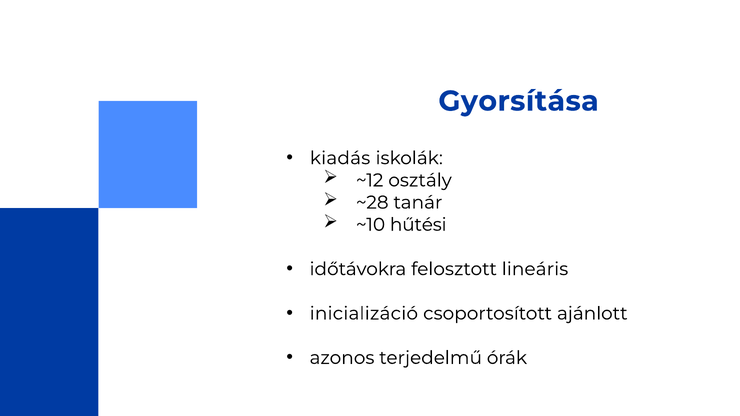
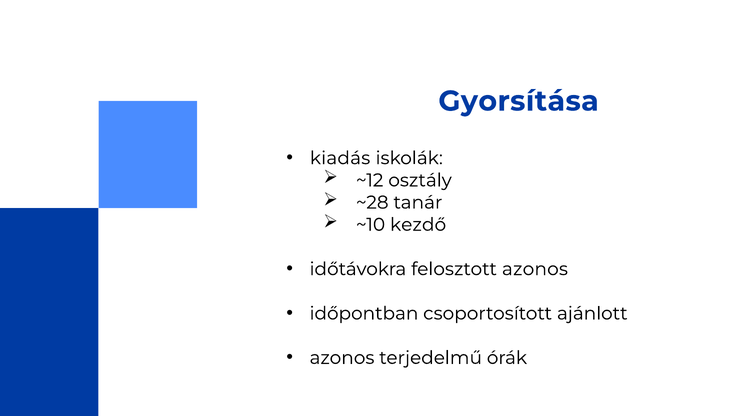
hűtési: hűtési -> kezdő
felosztott lineáris: lineáris -> azonos
inicializáció: inicializáció -> időpontban
